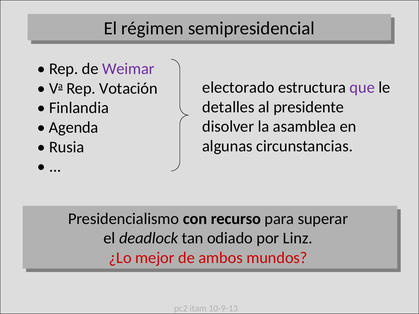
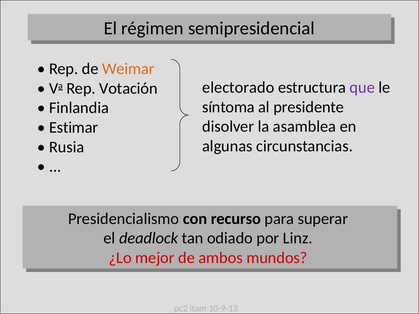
Weimar colour: purple -> orange
detalles: detalles -> síntoma
Agenda: Agenda -> Estimar
